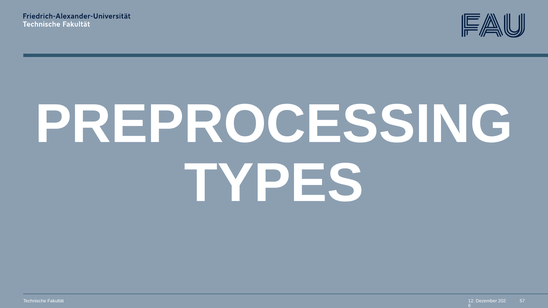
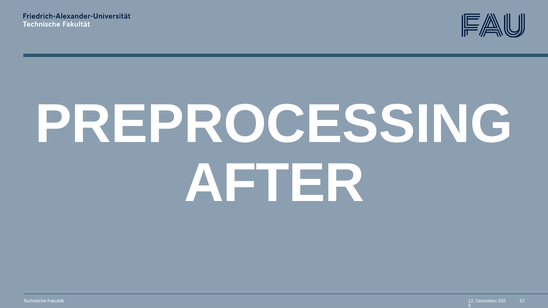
TYPES: TYPES -> AFTER
